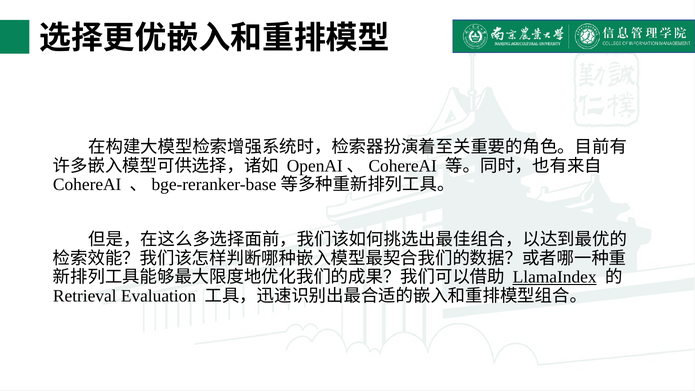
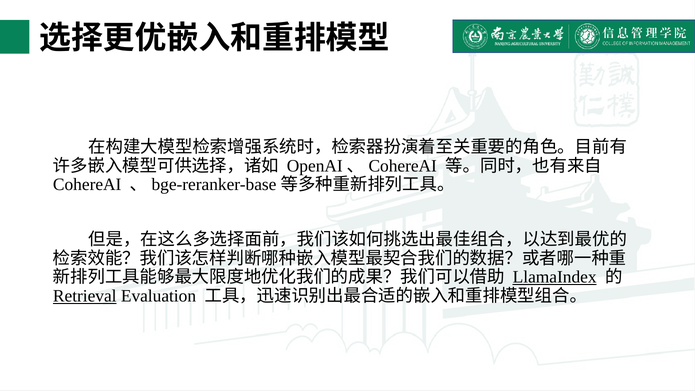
Retrieval underline: none -> present
